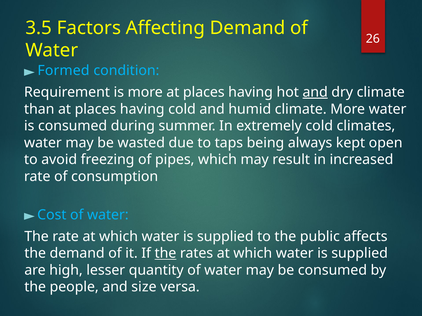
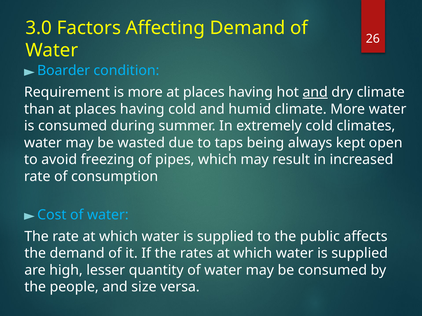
3.5: 3.5 -> 3.0
Formed: Formed -> Boarder
the at (165, 254) underline: present -> none
